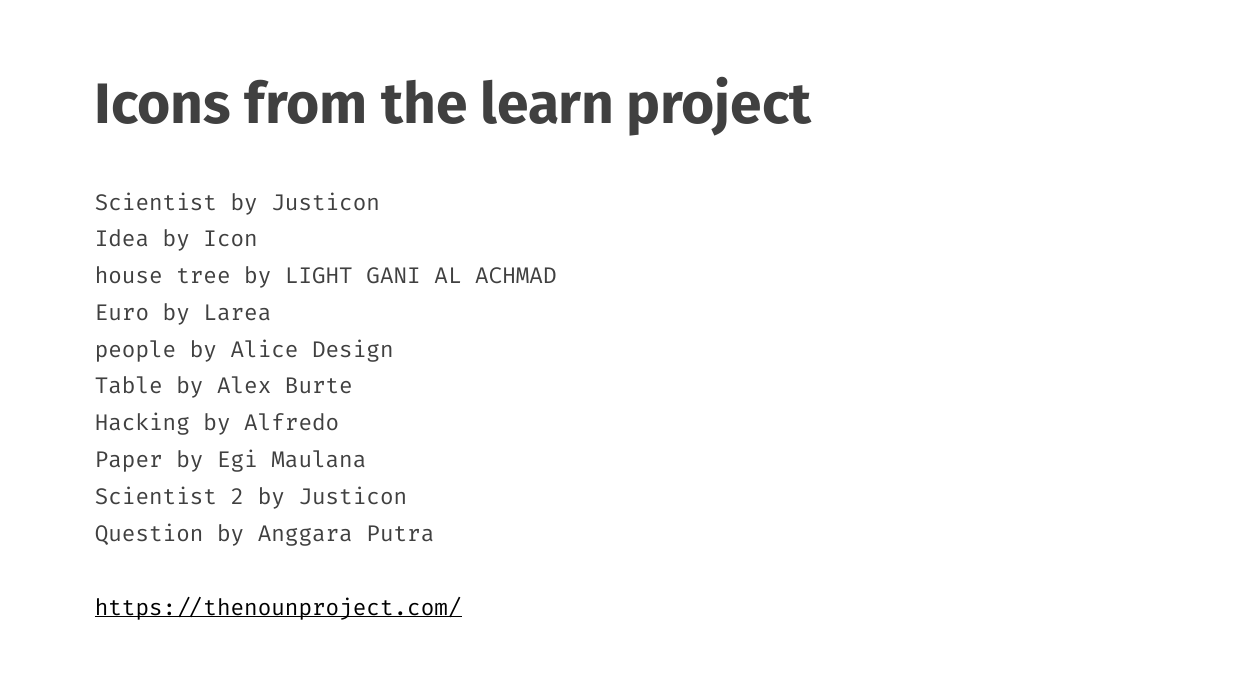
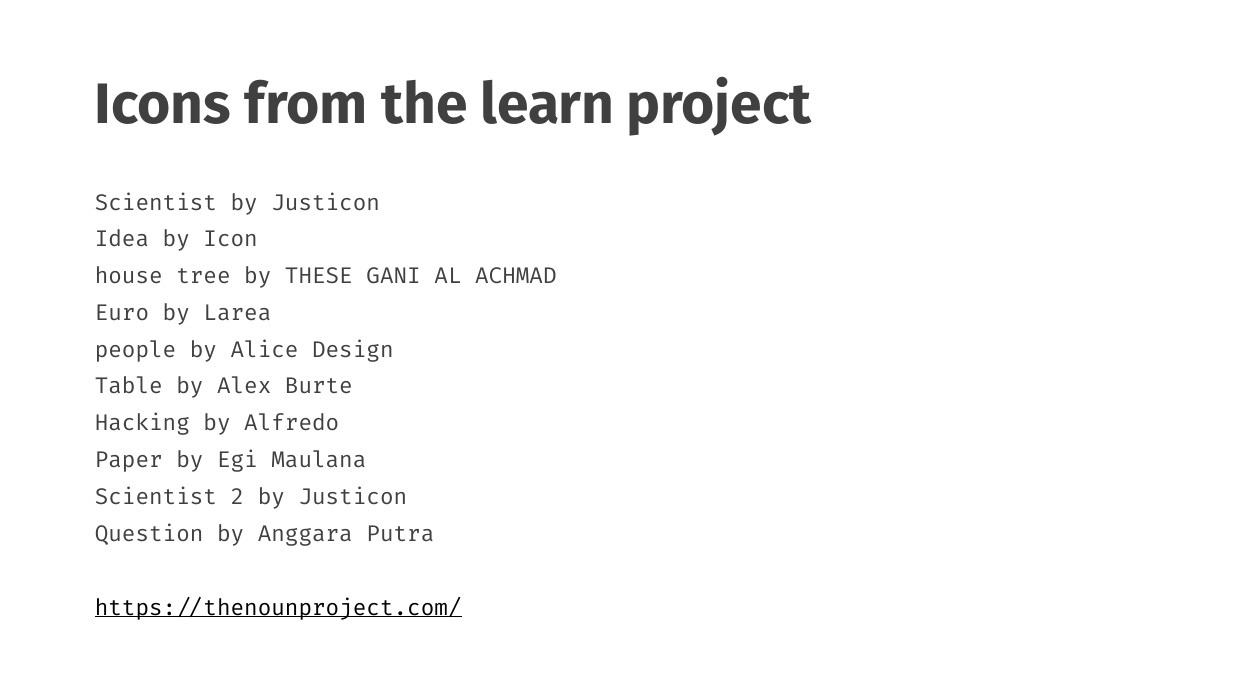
LIGHT: LIGHT -> THESE
